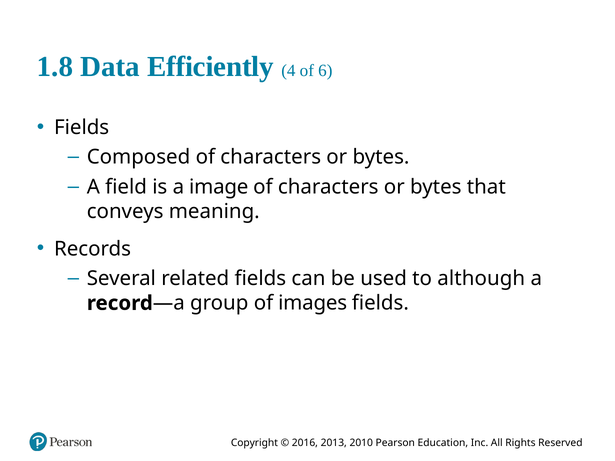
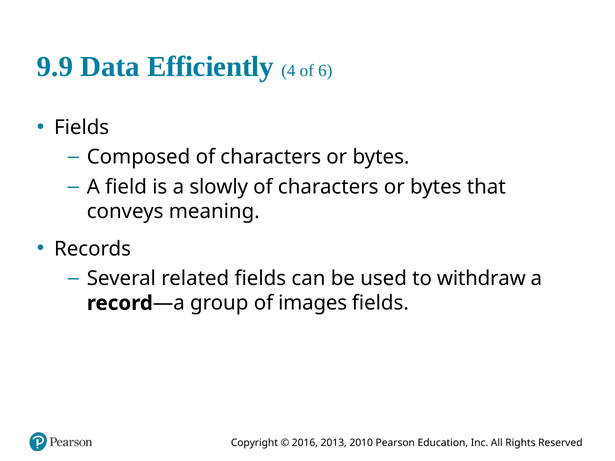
1.8: 1.8 -> 9.9
image: image -> slowly
although: although -> withdraw
